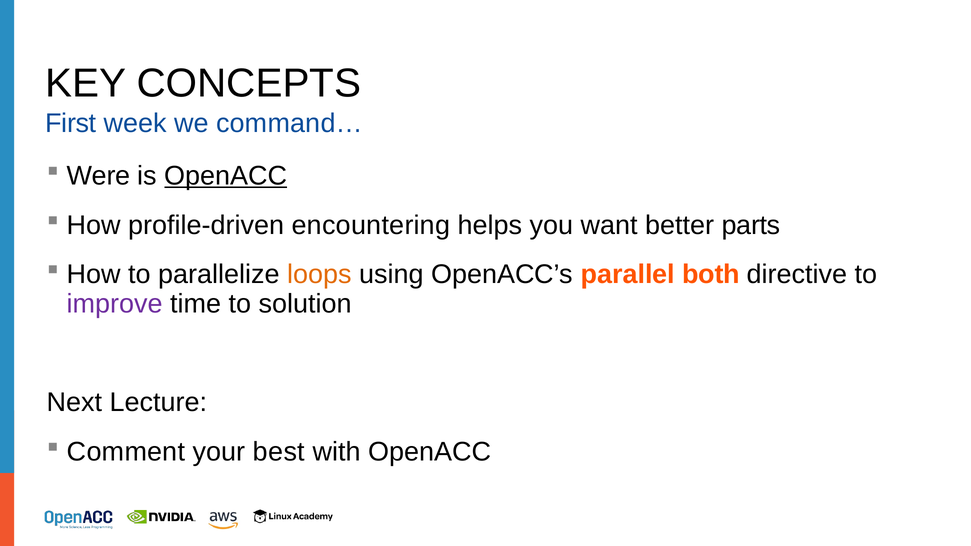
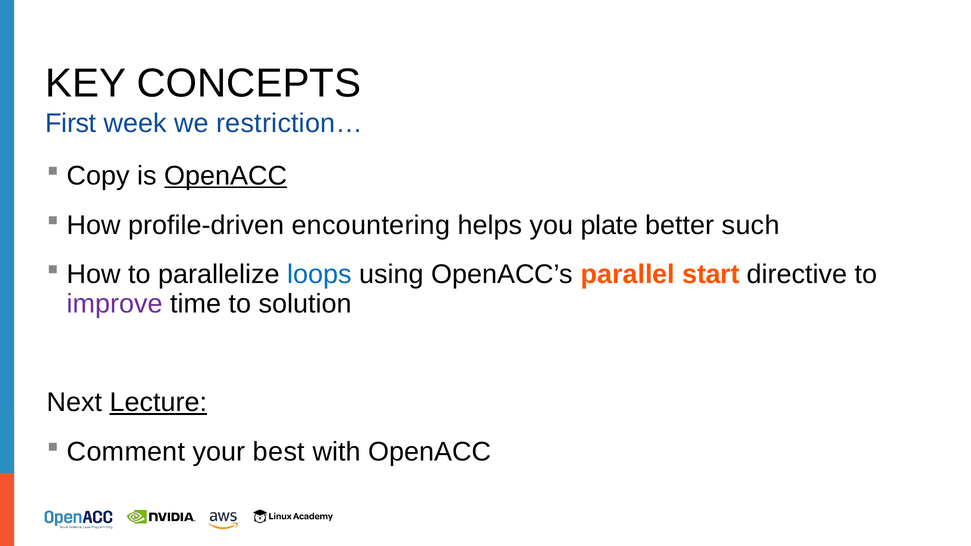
command…: command… -> restriction…
Were: Were -> Copy
want: want -> plate
parts: parts -> such
loops colour: orange -> blue
both: both -> start
Lecture underline: none -> present
